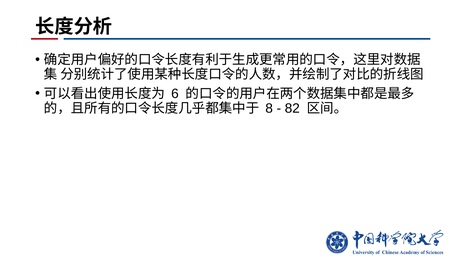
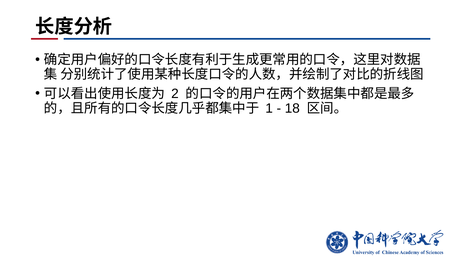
6: 6 -> 2
8: 8 -> 1
82: 82 -> 18
